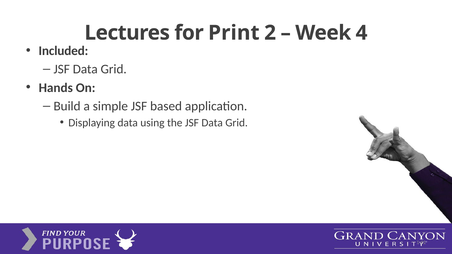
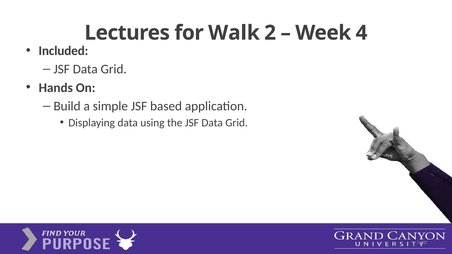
Print: Print -> Walk
